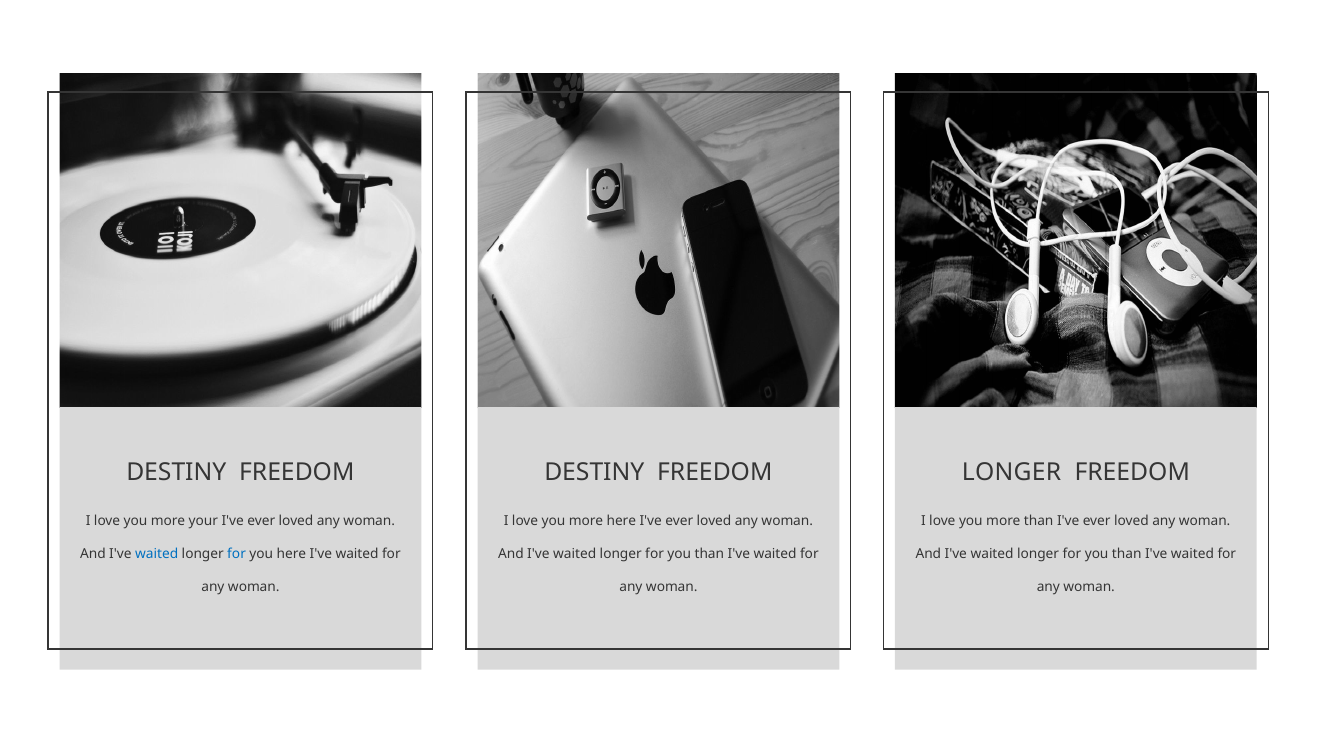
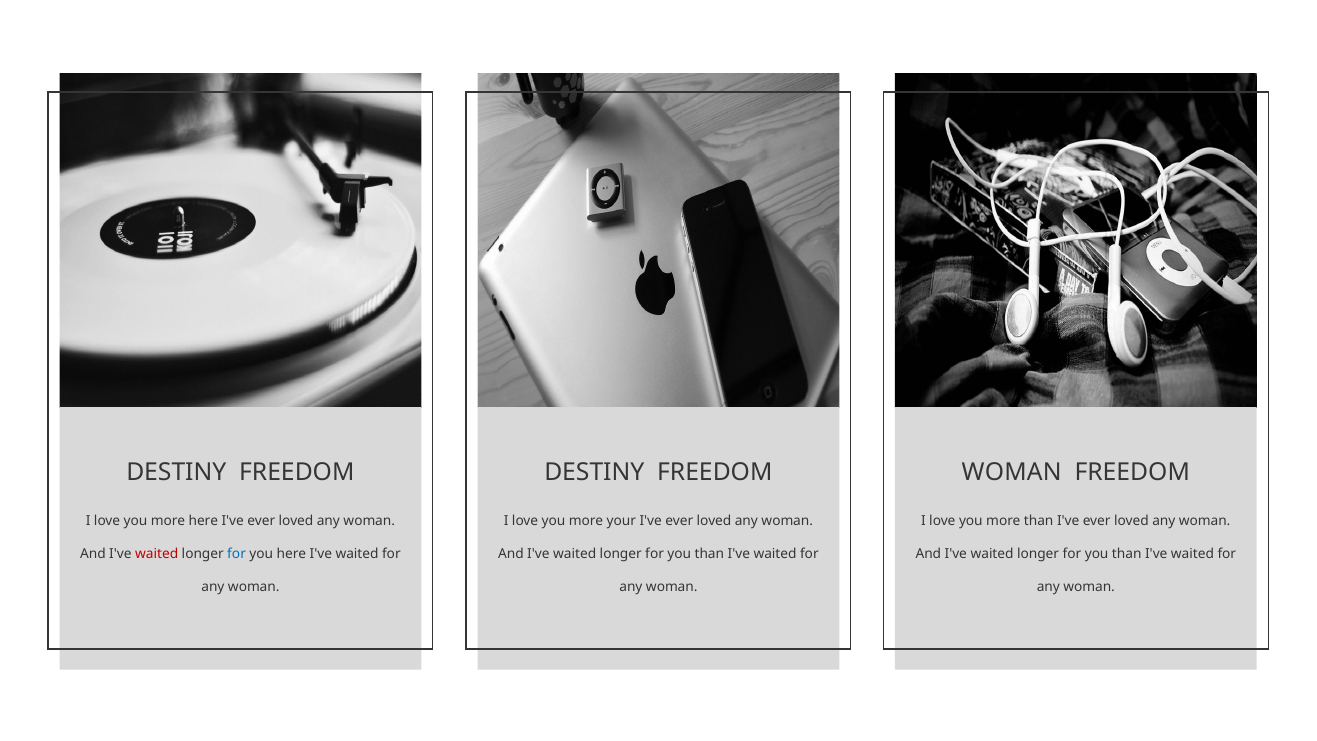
LONGER at (1012, 472): LONGER -> WOMAN
more your: your -> here
more here: here -> your
waited at (157, 554) colour: blue -> red
